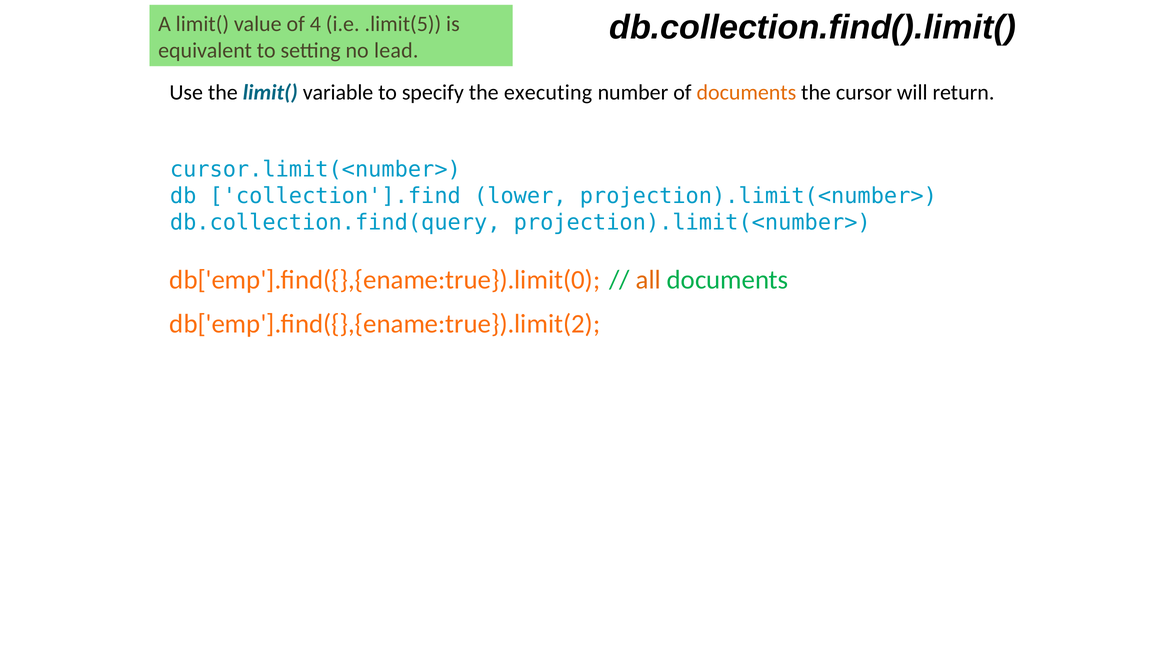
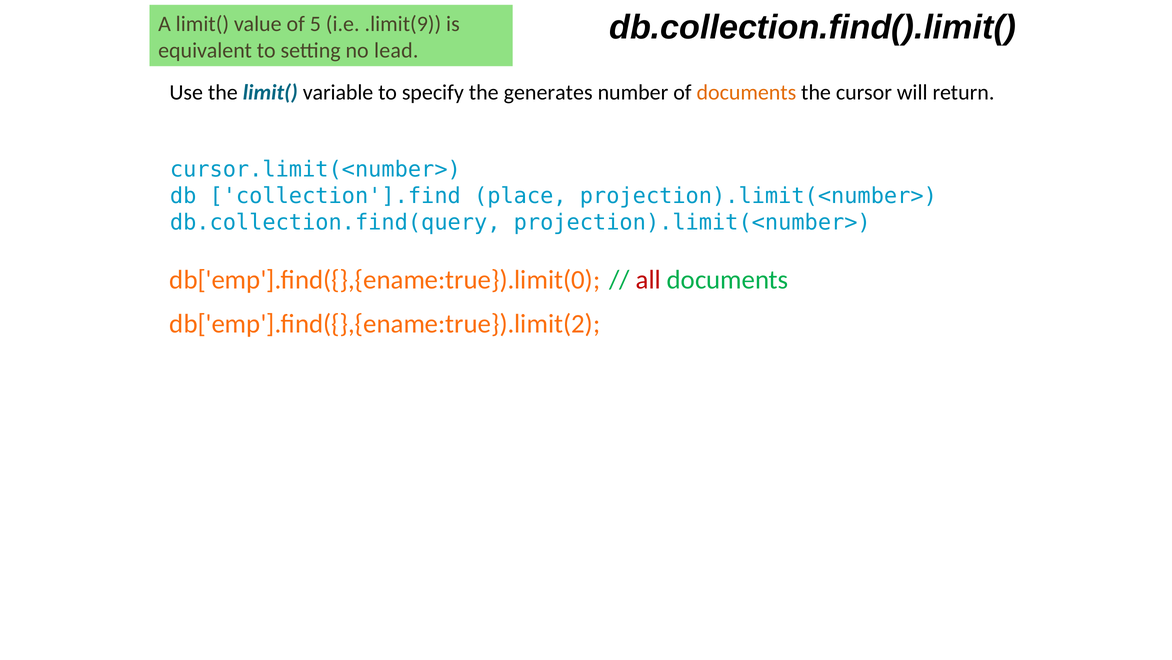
4: 4 -> 5
.limit(5: .limit(5 -> .limit(9
executing: executing -> generates
lower: lower -> place
all colour: orange -> red
